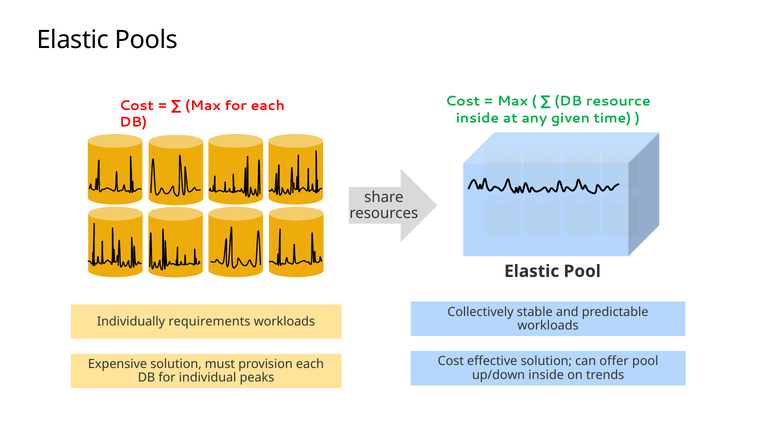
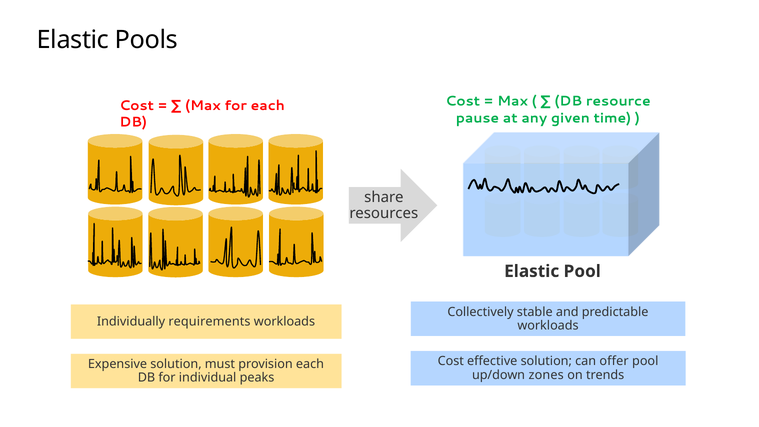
inside at (477, 118): inside -> pause
up/down inside: inside -> zones
